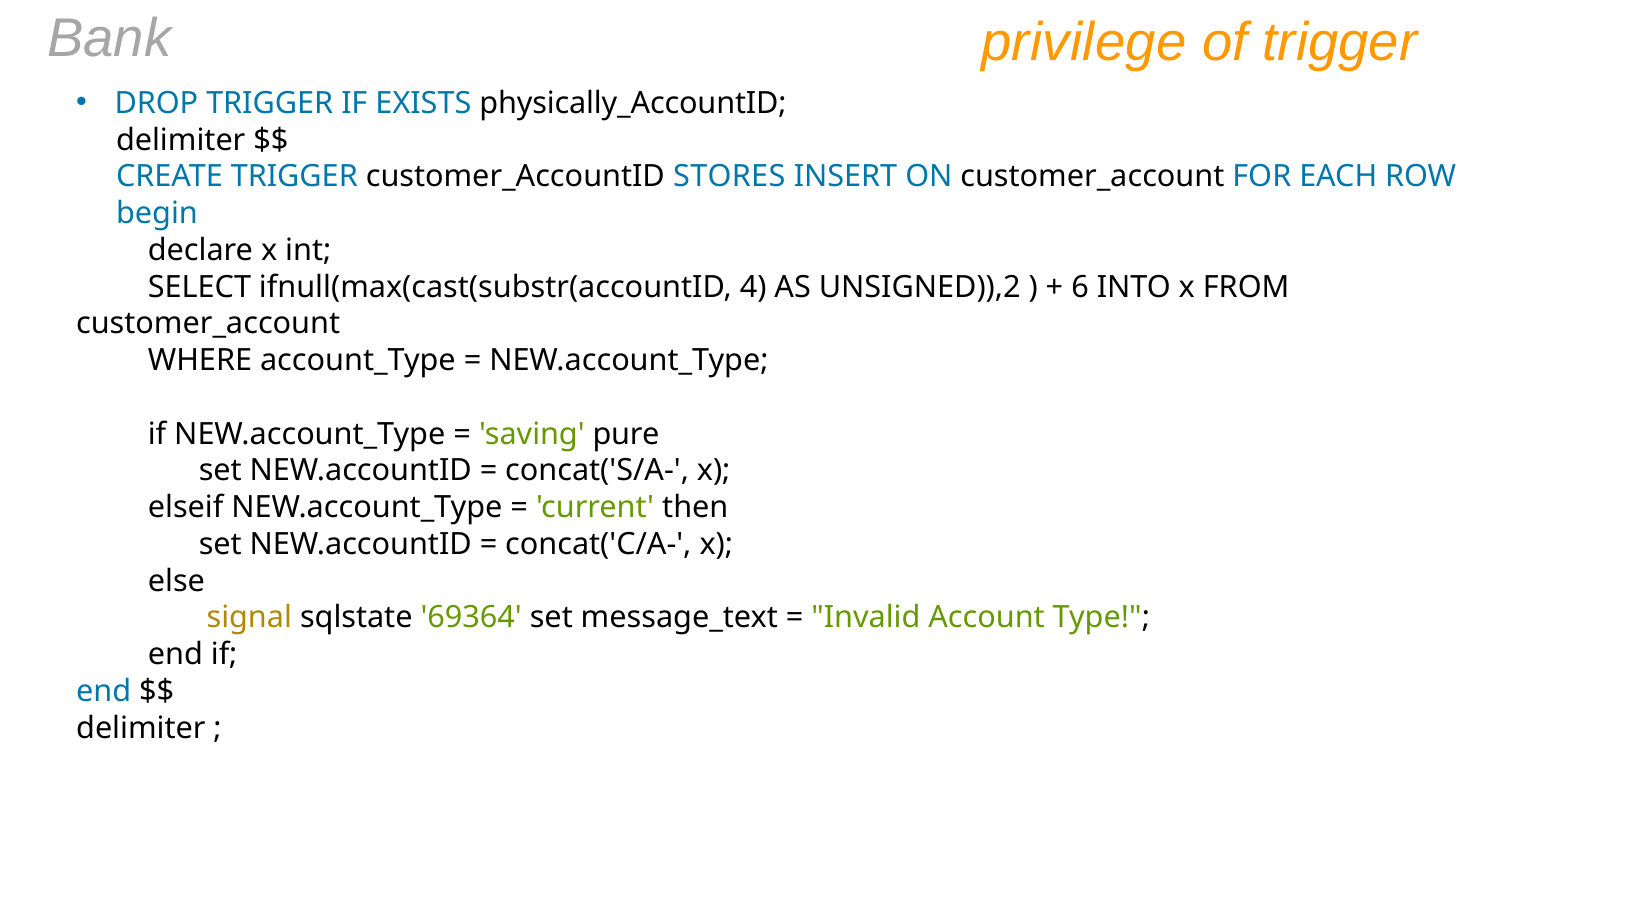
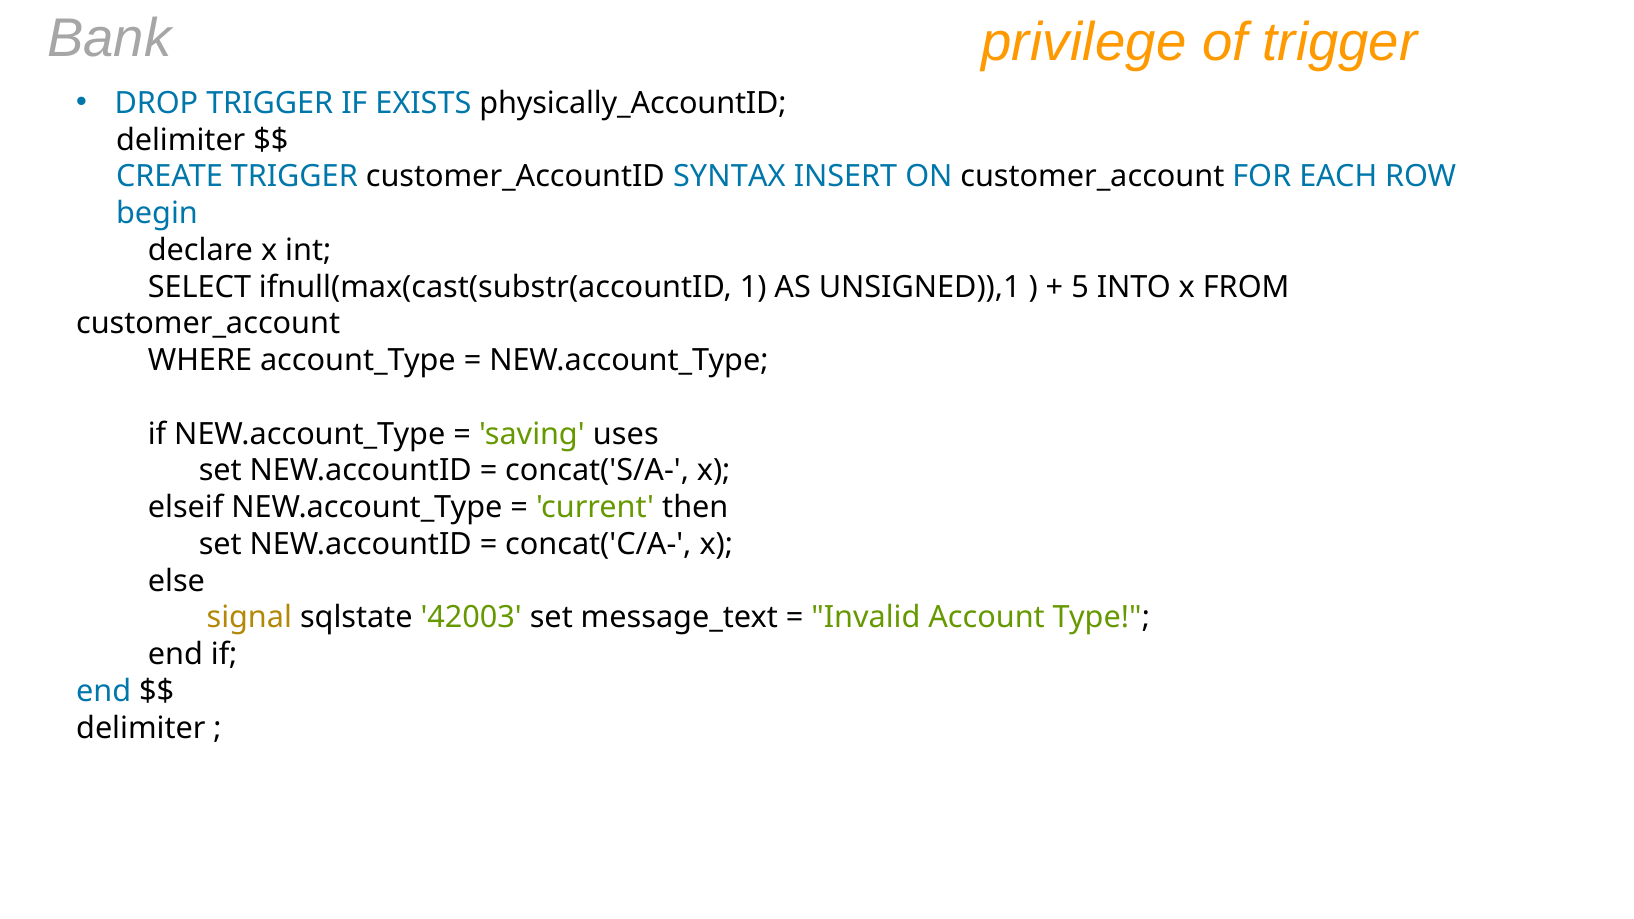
STORES: STORES -> SYNTAX
4: 4 -> 1
UNSIGNED)),2: UNSIGNED)),2 -> UNSIGNED)),1
6: 6 -> 5
pure: pure -> uses
69364: 69364 -> 42003
